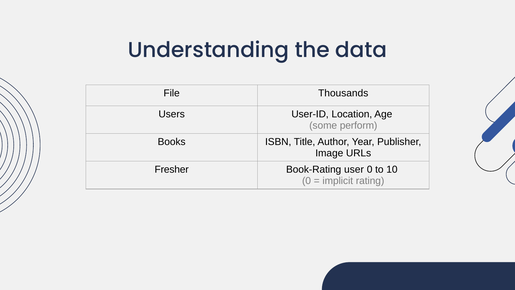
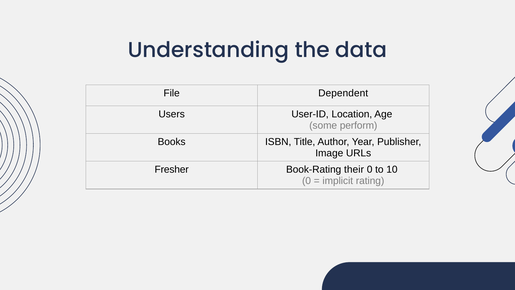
Thousands: Thousands -> Dependent
user: user -> their
